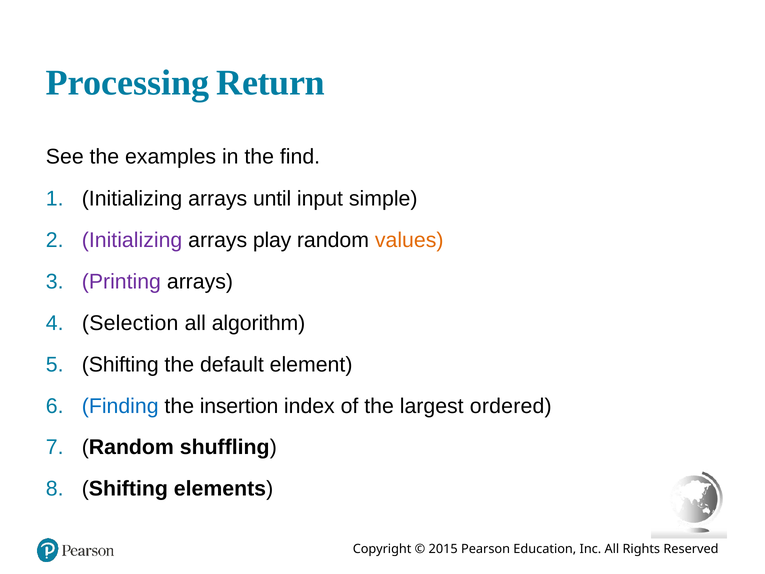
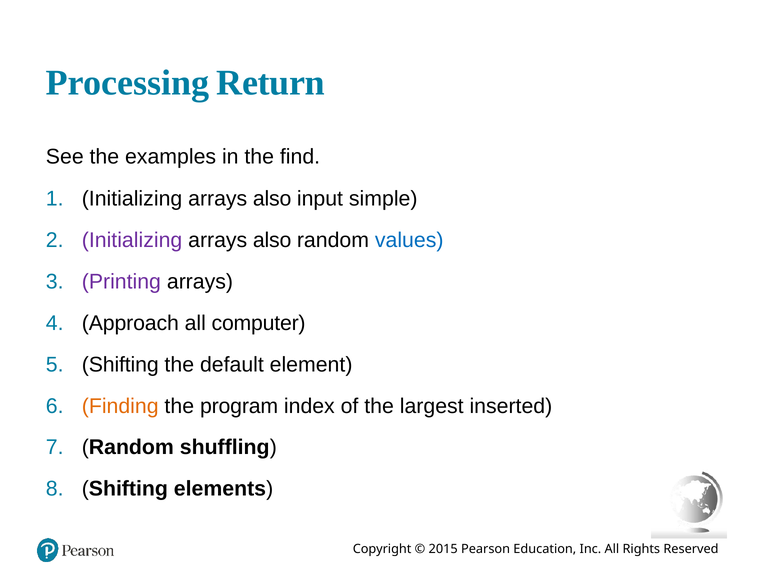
until at (272, 199): until -> also
play at (272, 240): play -> also
values colour: orange -> blue
Selection: Selection -> Approach
algorithm: algorithm -> computer
Finding colour: blue -> orange
insertion: insertion -> program
ordered: ordered -> inserted
